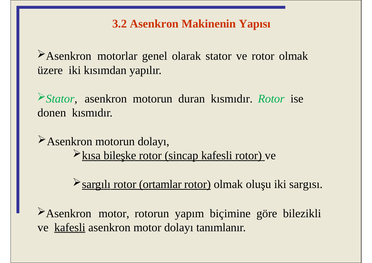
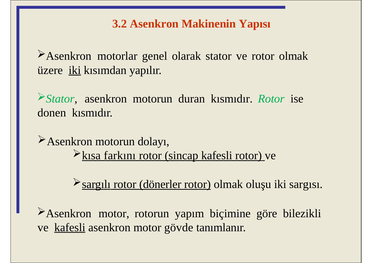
iki at (75, 70) underline: none -> present
bileşke: bileşke -> farkını
ortamlar: ortamlar -> dönerler
motor dolayı: dolayı -> gövde
